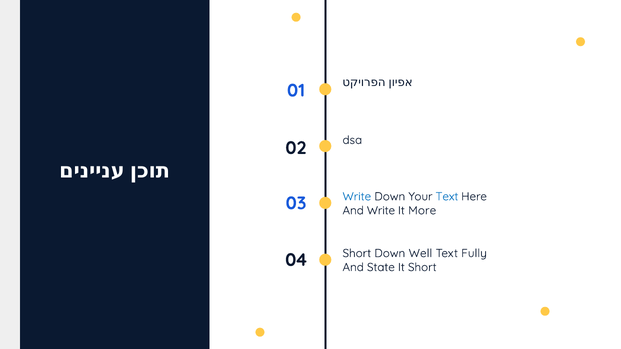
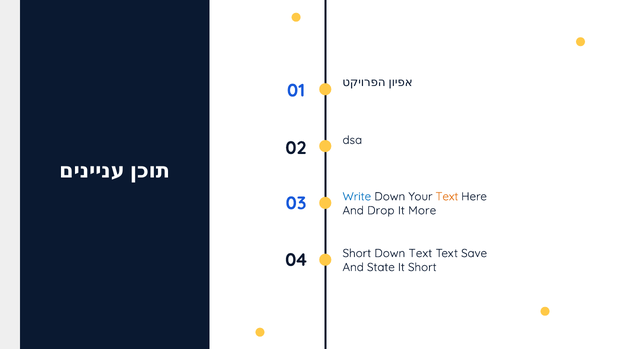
Text at (447, 197) colour: blue -> orange
And Write: Write -> Drop
Down Well: Well -> Text
Fully: Fully -> Save
